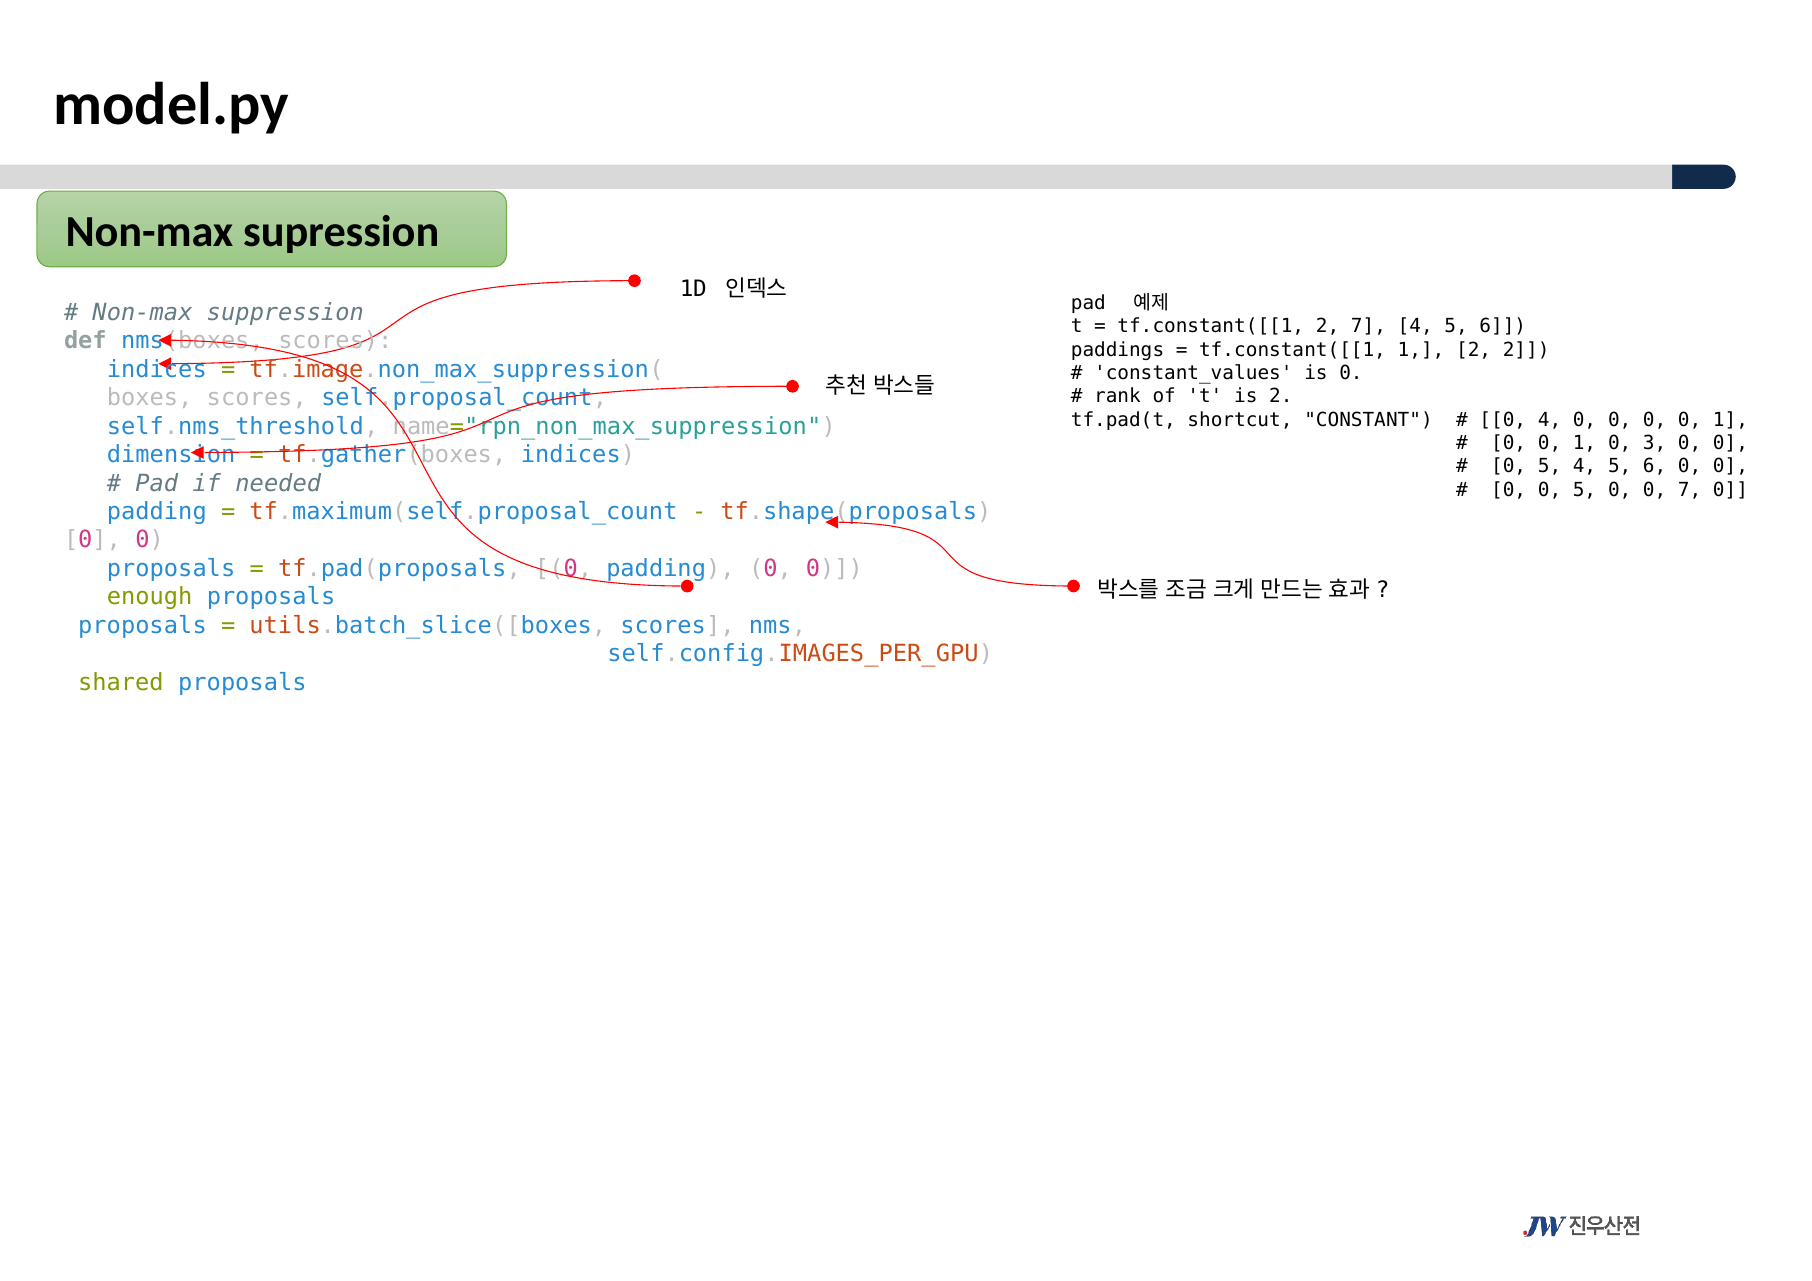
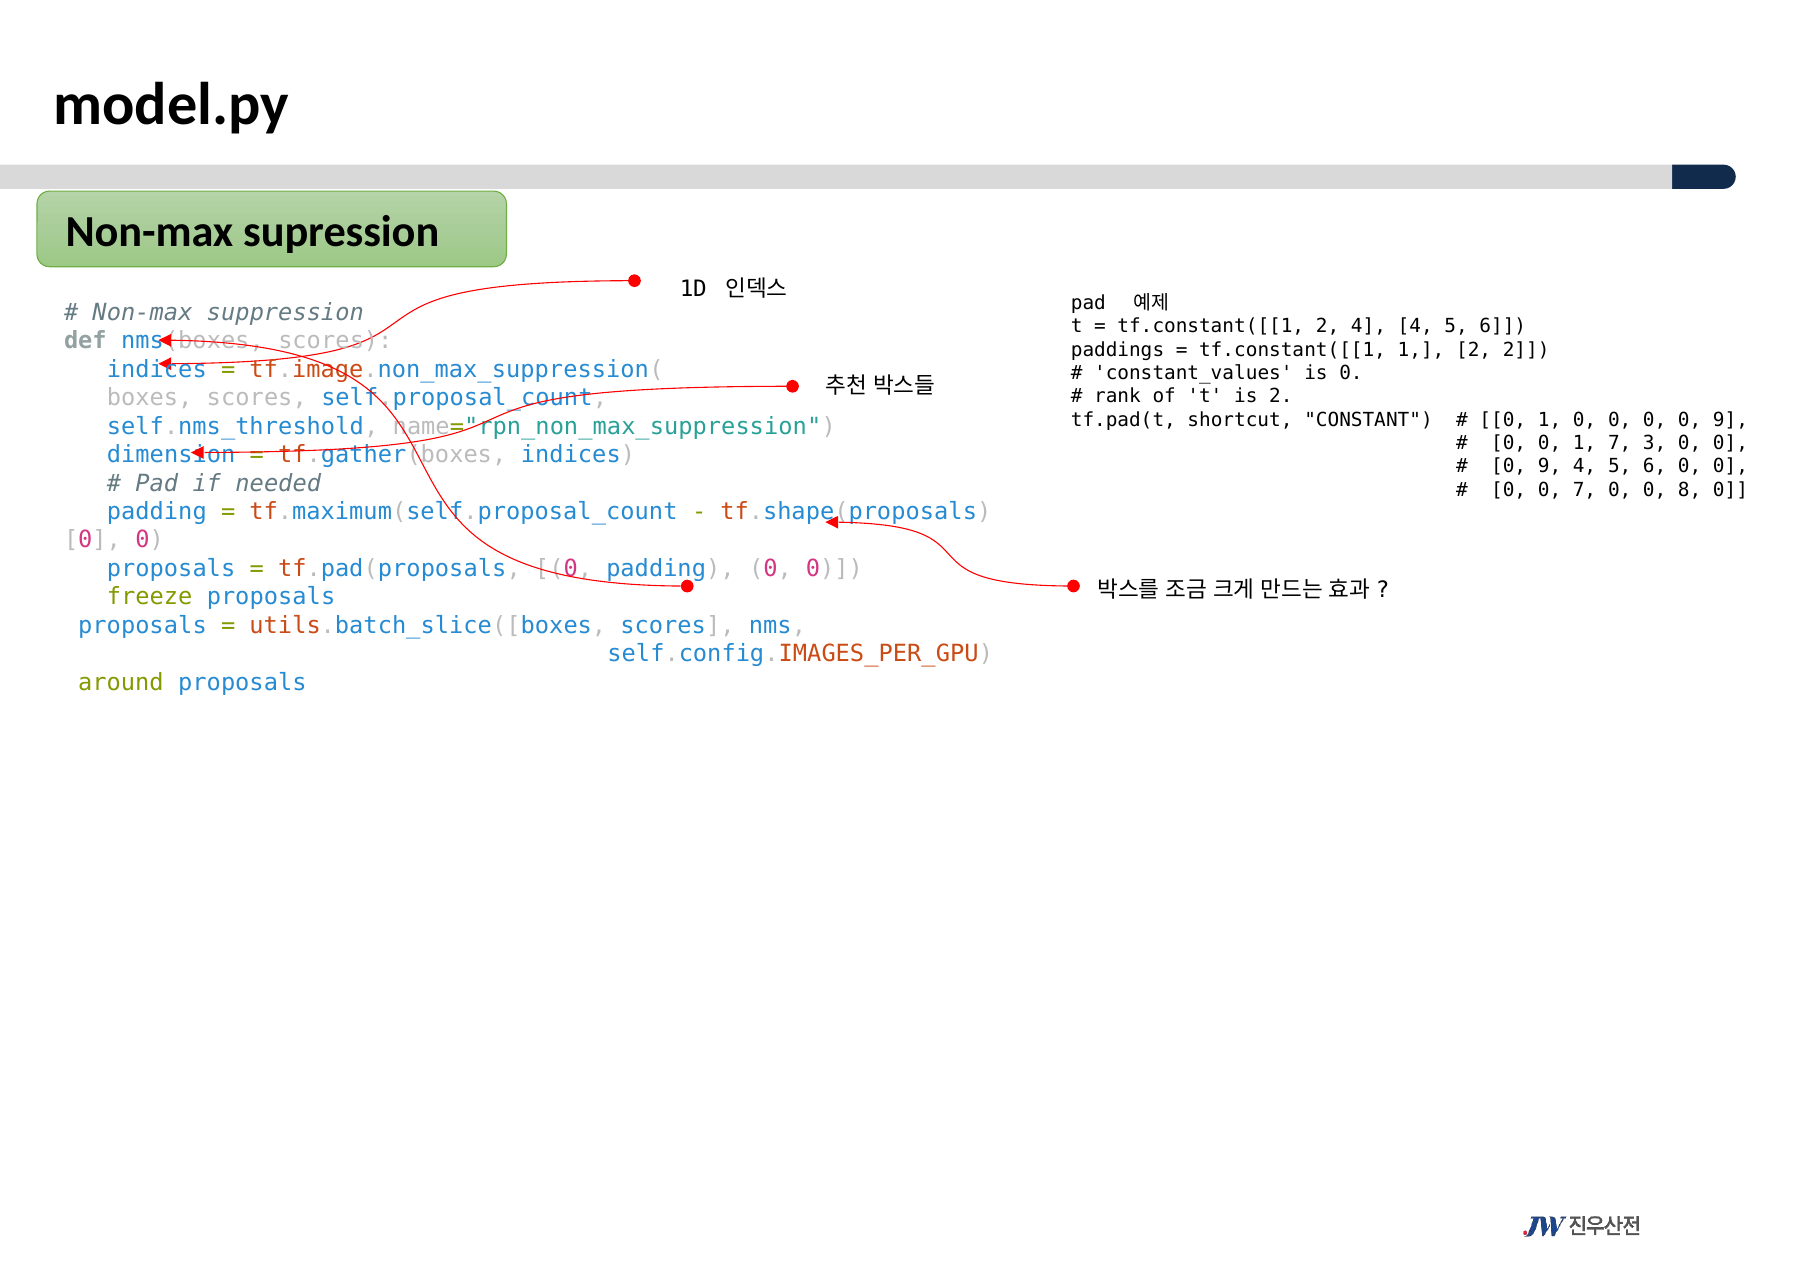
2 7: 7 -> 4
4 at (1550, 420): 4 -> 1
0 0 0 1: 1 -> 9
1 0: 0 -> 7
5 at (1550, 466): 5 -> 9
0 0 5: 5 -> 7
0 7: 7 -> 8
enough: enough -> freeze
shared: shared -> around
